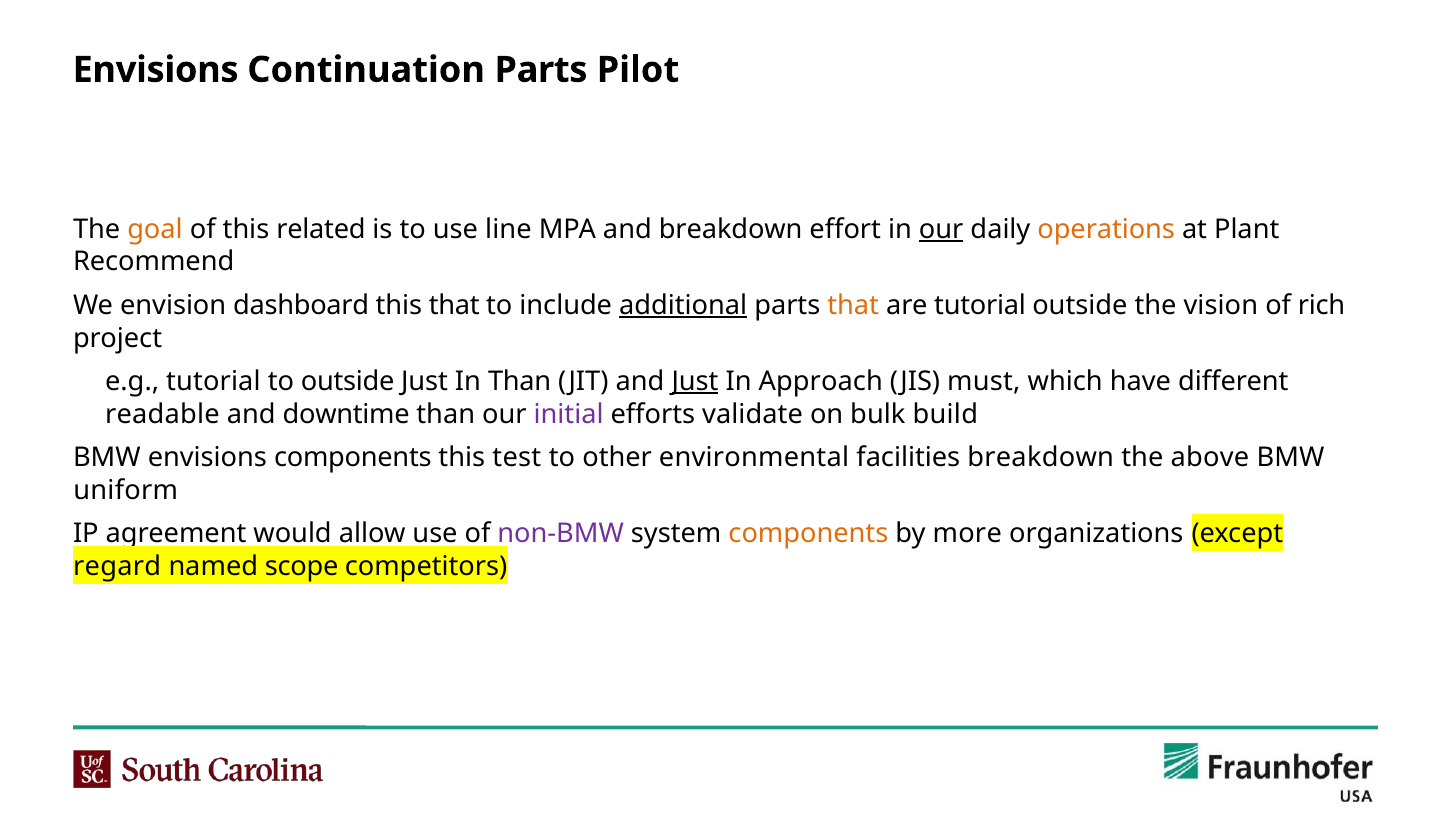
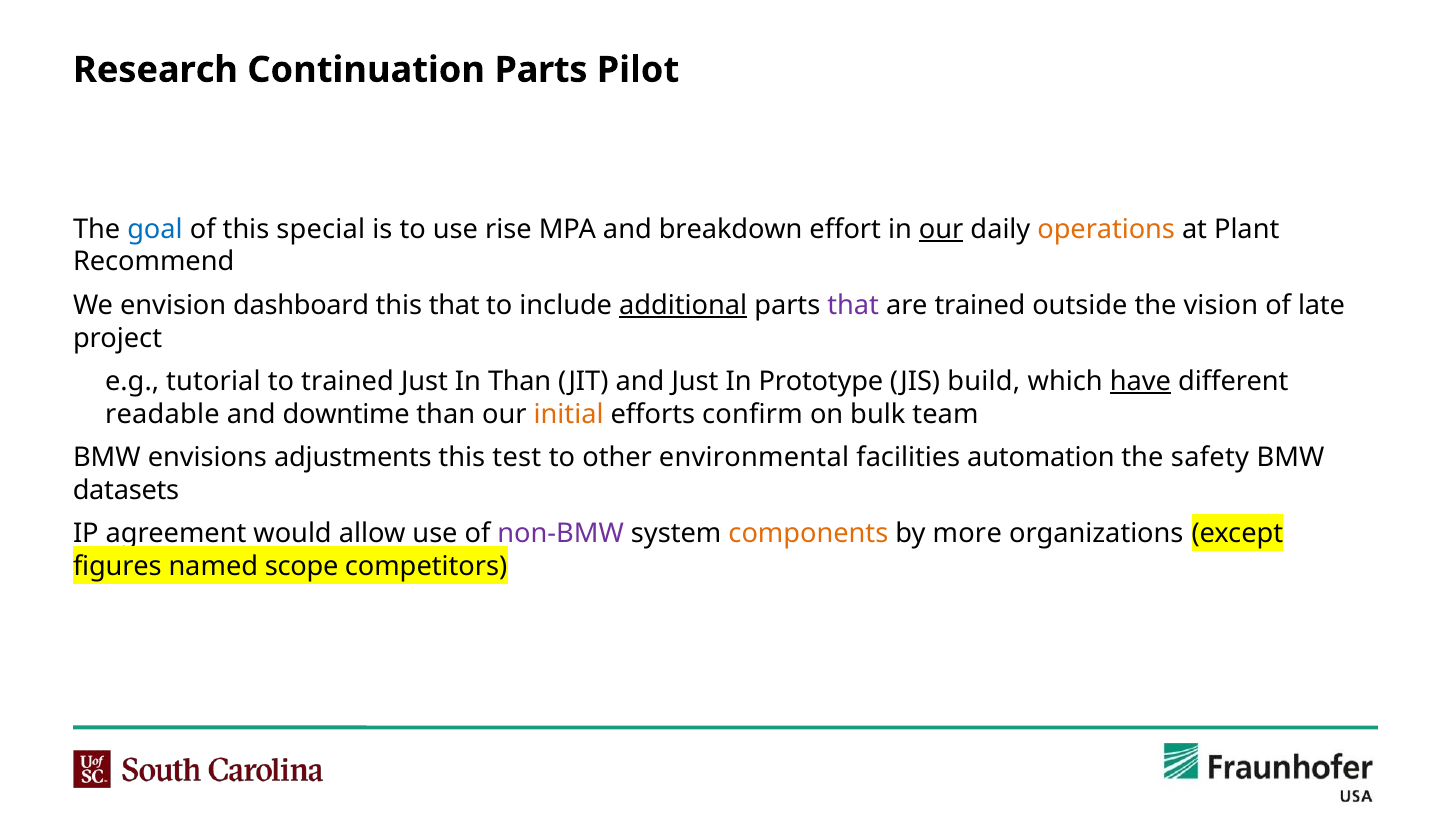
Envisions at (156, 70): Envisions -> Research
goal colour: orange -> blue
related: related -> special
line: line -> rise
that at (853, 305) colour: orange -> purple
are tutorial: tutorial -> trained
rich: rich -> late
to outside: outside -> trained
Just at (695, 382) underline: present -> none
Approach: Approach -> Prototype
must: must -> build
have underline: none -> present
initial colour: purple -> orange
validate: validate -> confirm
build: build -> team
envisions components: components -> adjustments
facilities breakdown: breakdown -> automation
above: above -> safety
uniform: uniform -> datasets
regard: regard -> figures
